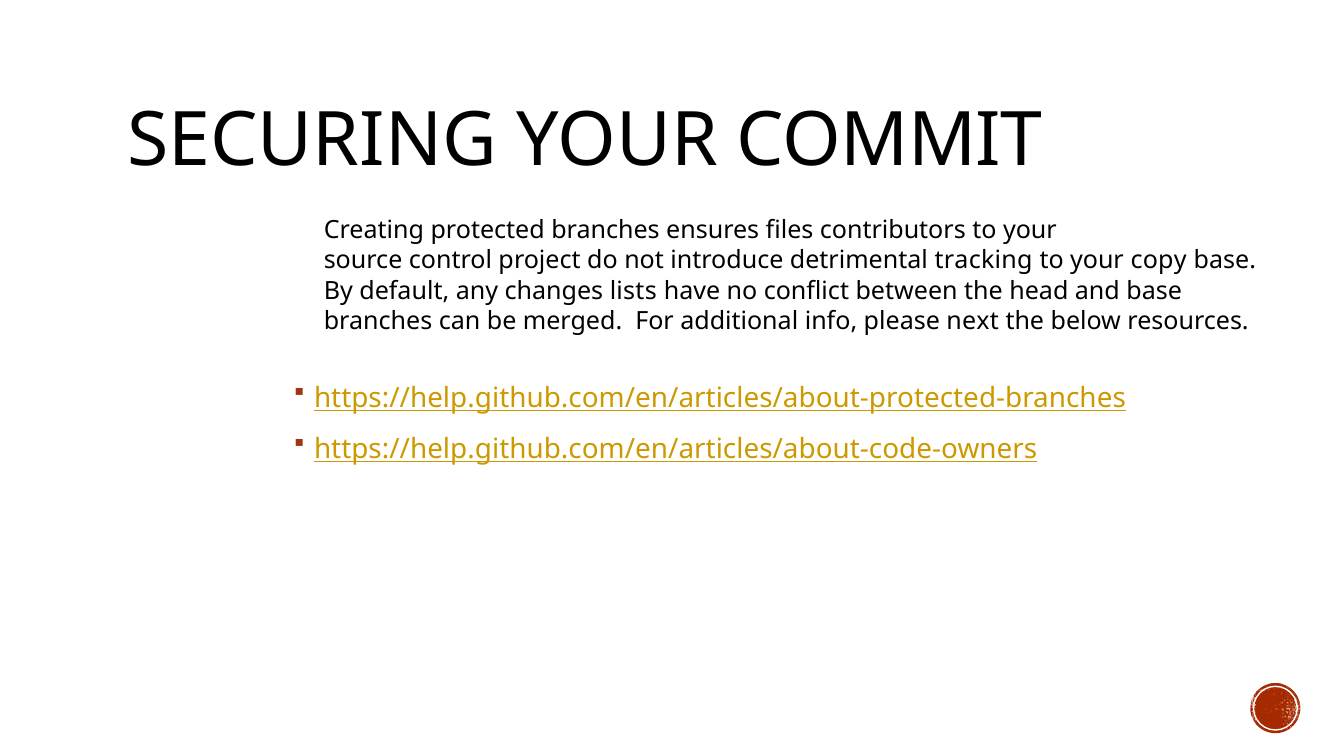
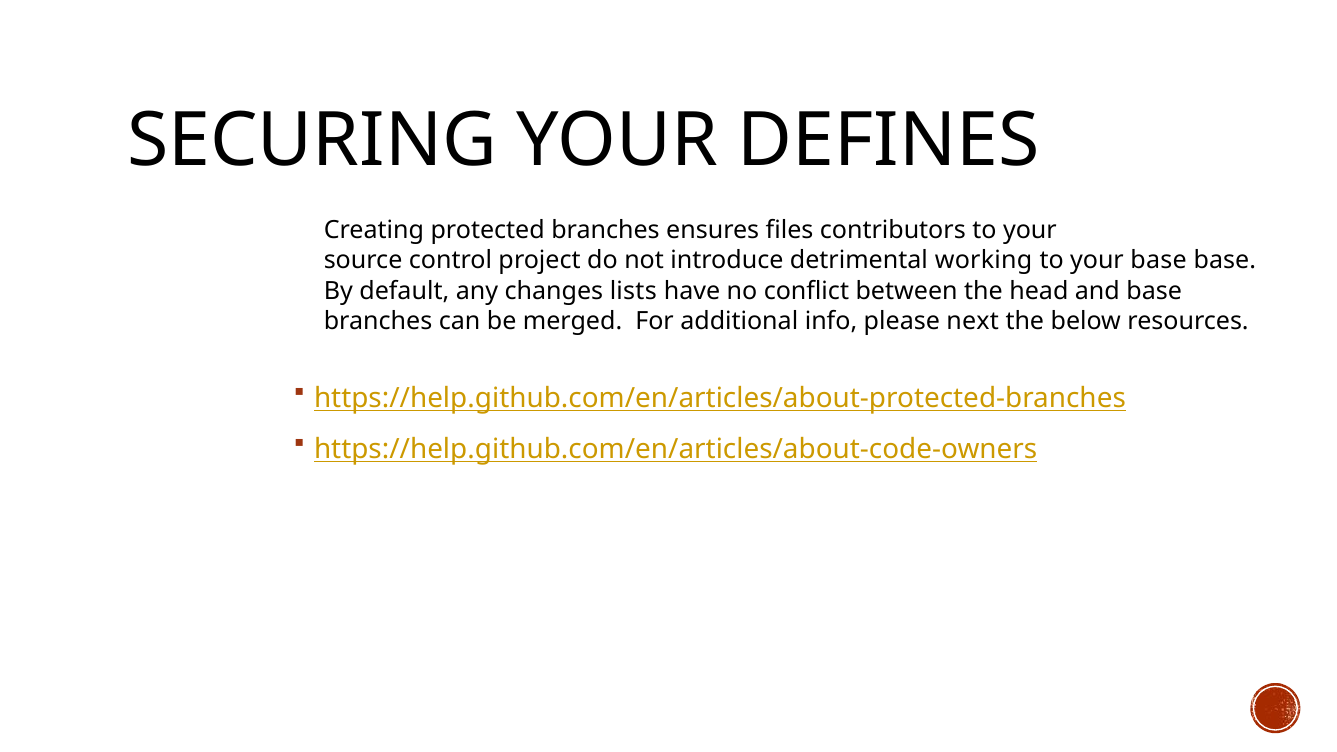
COMMIT: COMMIT -> DEFINES
tracking: tracking -> working
your copy: copy -> base
